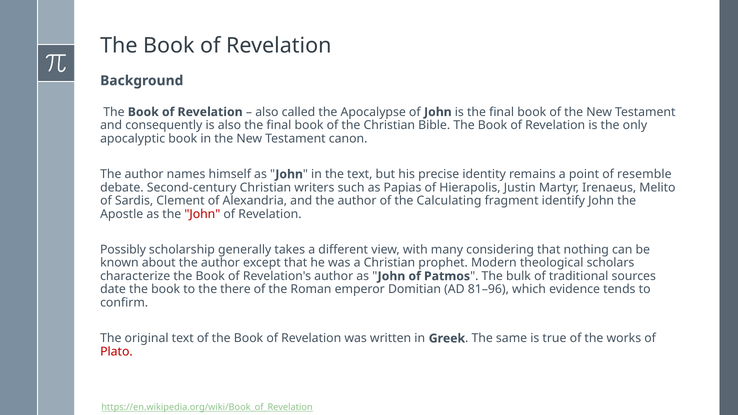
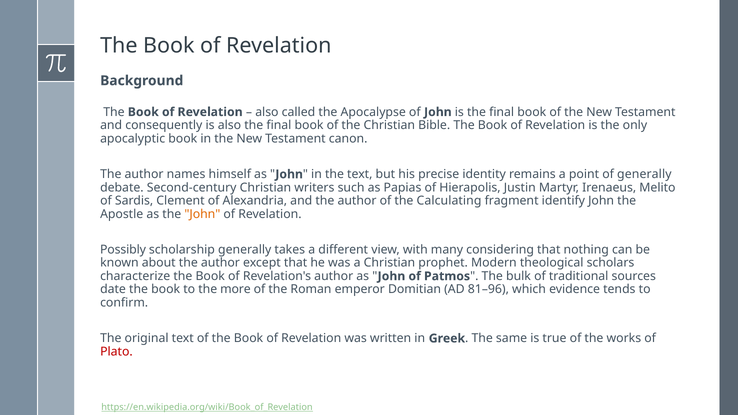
of resemble: resemble -> generally
John at (202, 214) colour: red -> orange
there: there -> more
